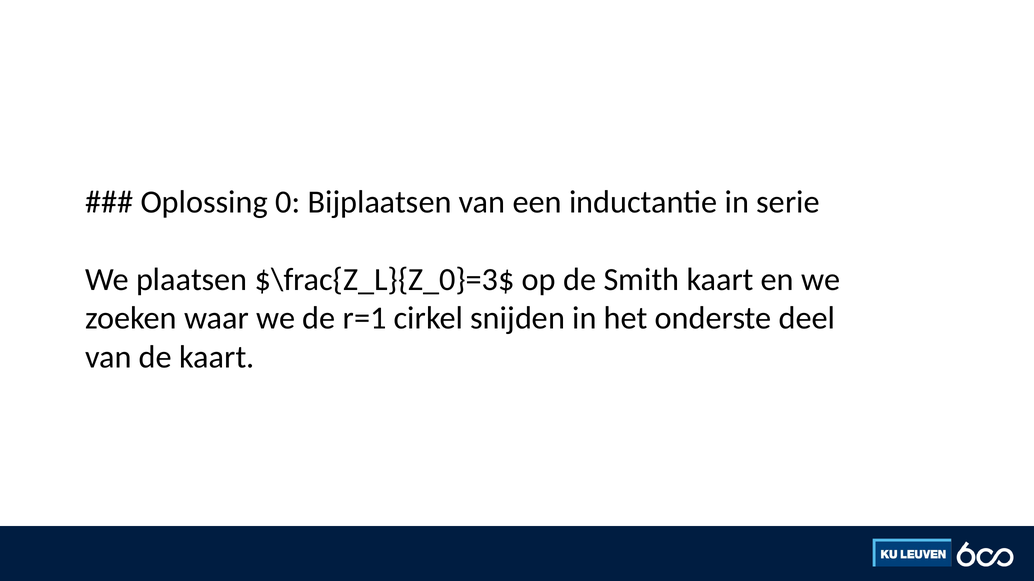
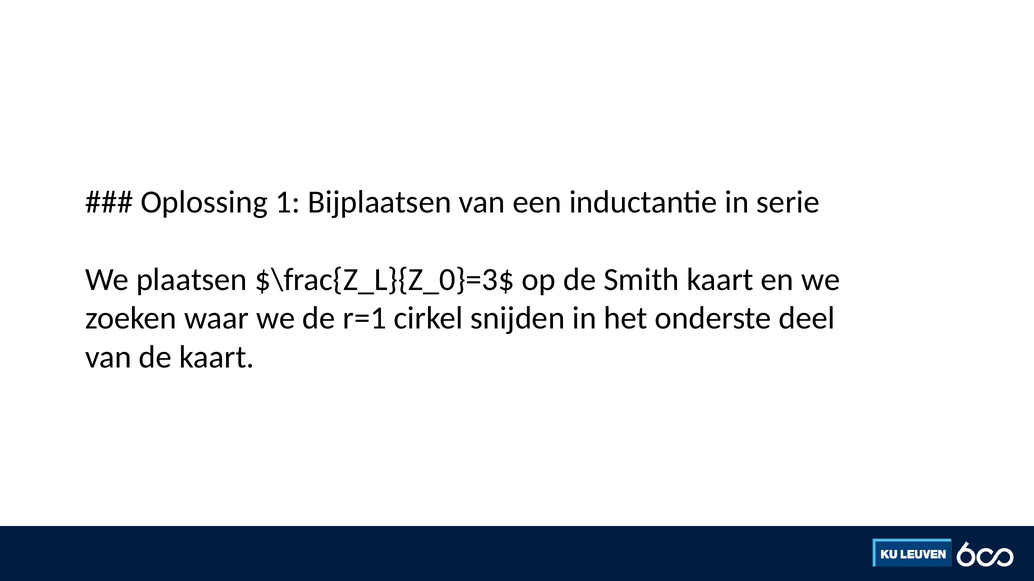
0: 0 -> 1
